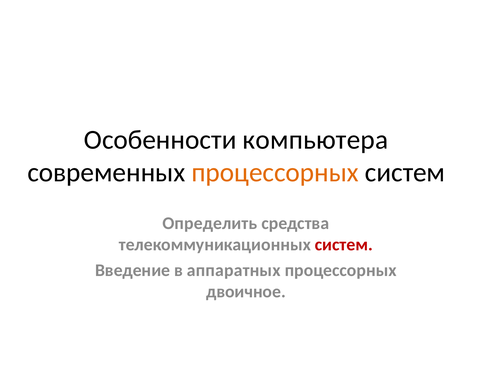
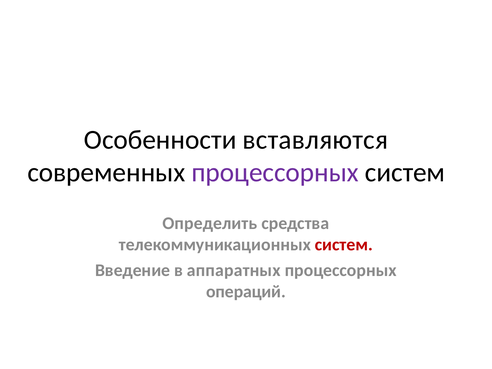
компьютера: компьютера -> вставляются
процессорных at (275, 172) colour: orange -> purple
двоичное: двоичное -> операций
